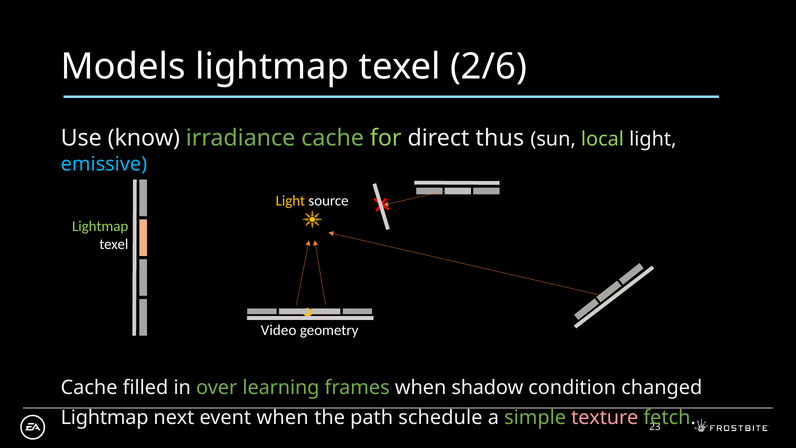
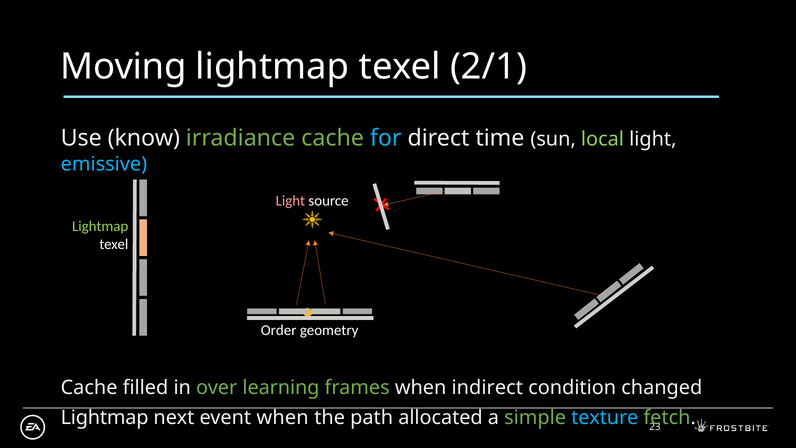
Models: Models -> Moving
2/6: 2/6 -> 2/1
for colour: light green -> light blue
thus: thus -> time
Light at (290, 201) colour: yellow -> pink
Video: Video -> Order
shadow: shadow -> indirect
schedule: schedule -> allocated
texture colour: pink -> light blue
